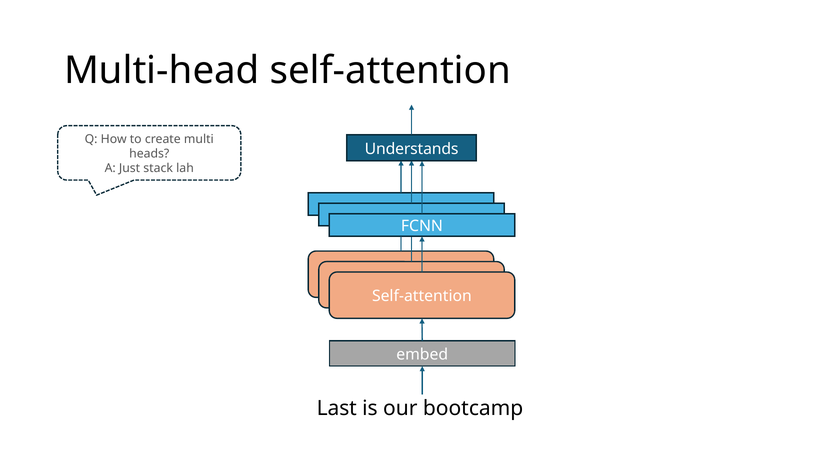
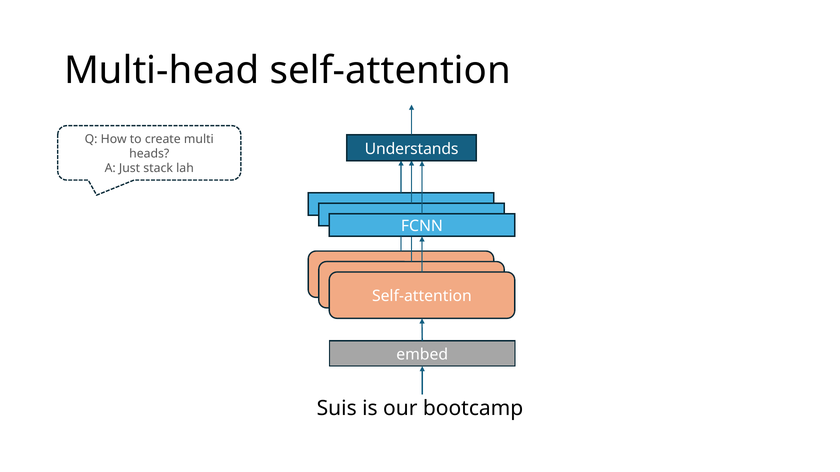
Last: Last -> Suis
